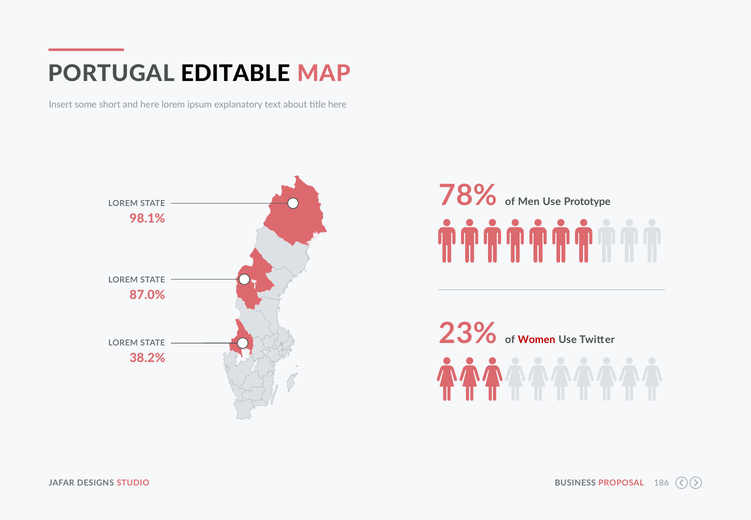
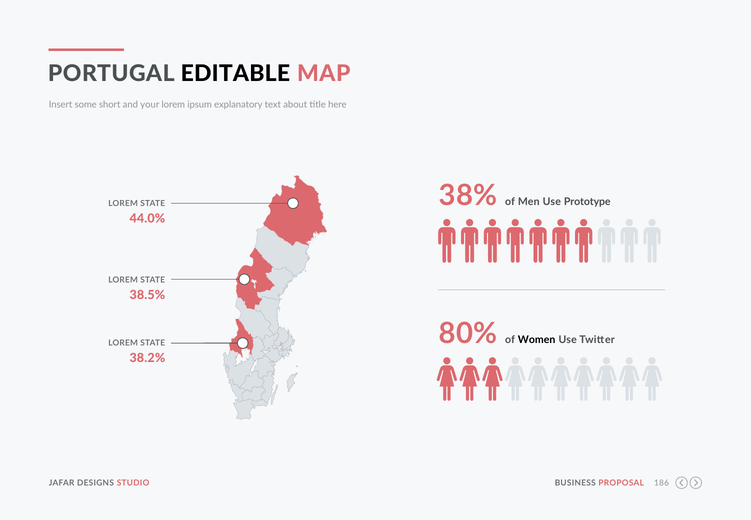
and here: here -> your
78%: 78% -> 38%
98.1%: 98.1% -> 44.0%
87.0%: 87.0% -> 38.5%
23%: 23% -> 80%
Women colour: red -> black
